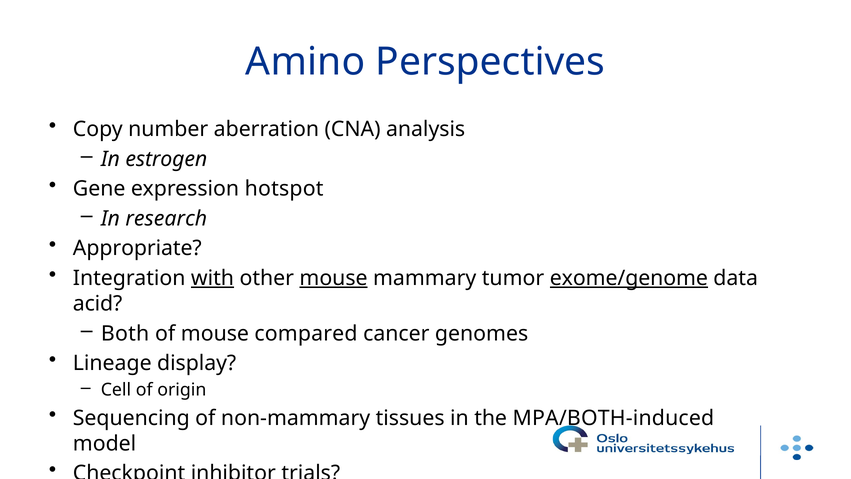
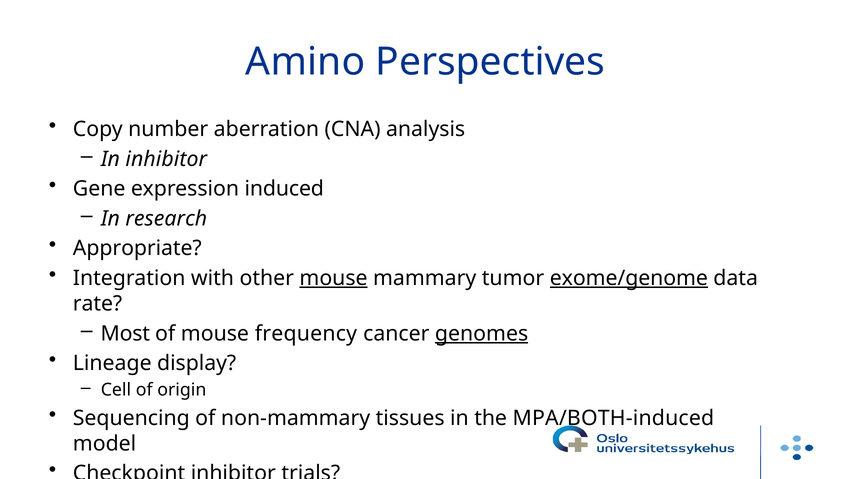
In estrogen: estrogen -> inhibitor
hotspot: hotspot -> induced
with underline: present -> none
acid: acid -> rate
Both: Both -> Most
compared: compared -> frequency
genomes underline: none -> present
